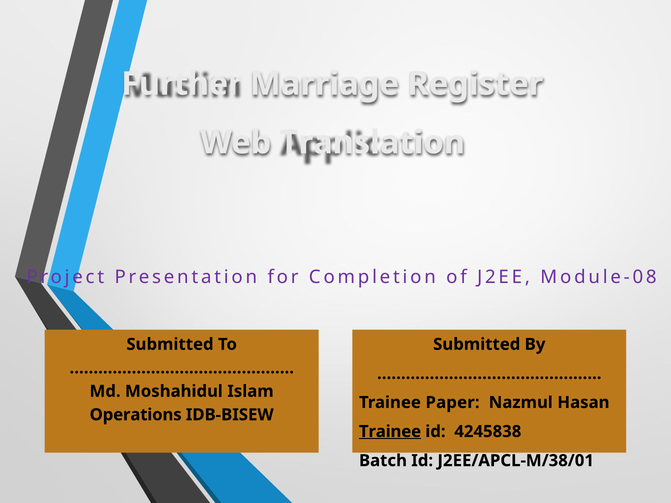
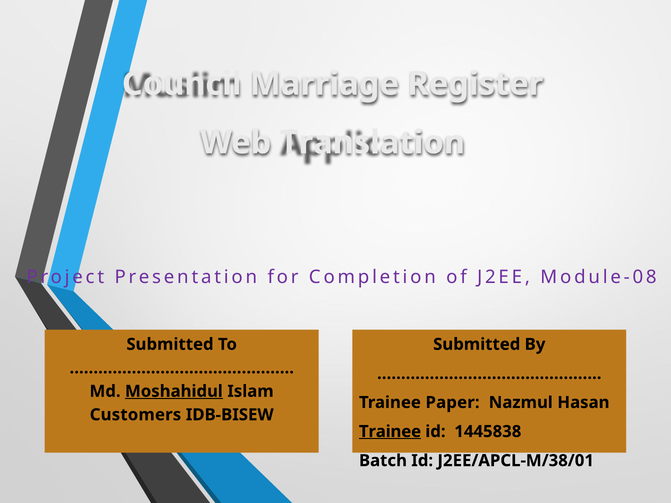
Further: Further -> Council
Moshahidul underline: none -> present
Operations: Operations -> Customers
4245838: 4245838 -> 1445838
